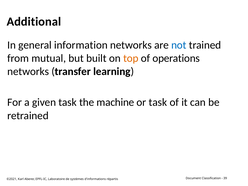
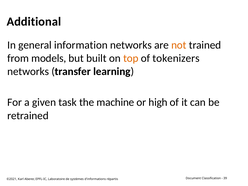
not colour: blue -> orange
mutual: mutual -> models
operations: operations -> tokenizers
or task: task -> high
